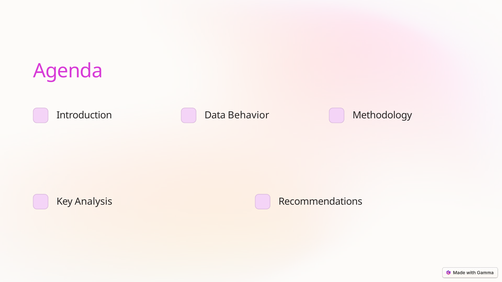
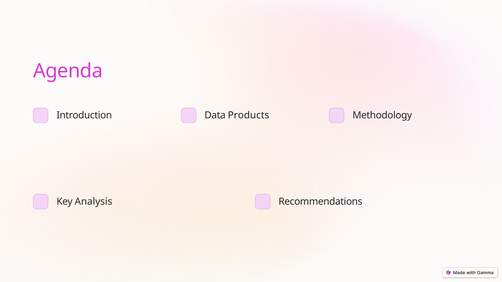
Behavior: Behavior -> Products
